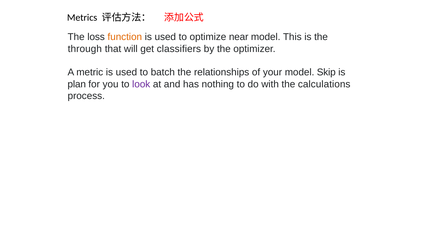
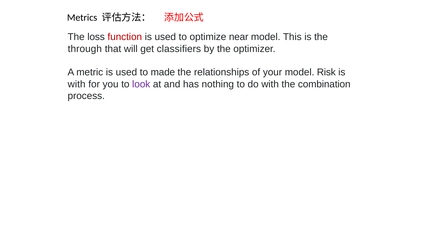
function colour: orange -> red
batch: batch -> made
Skip: Skip -> Risk
plan at (77, 84): plan -> with
calculations: calculations -> combination
